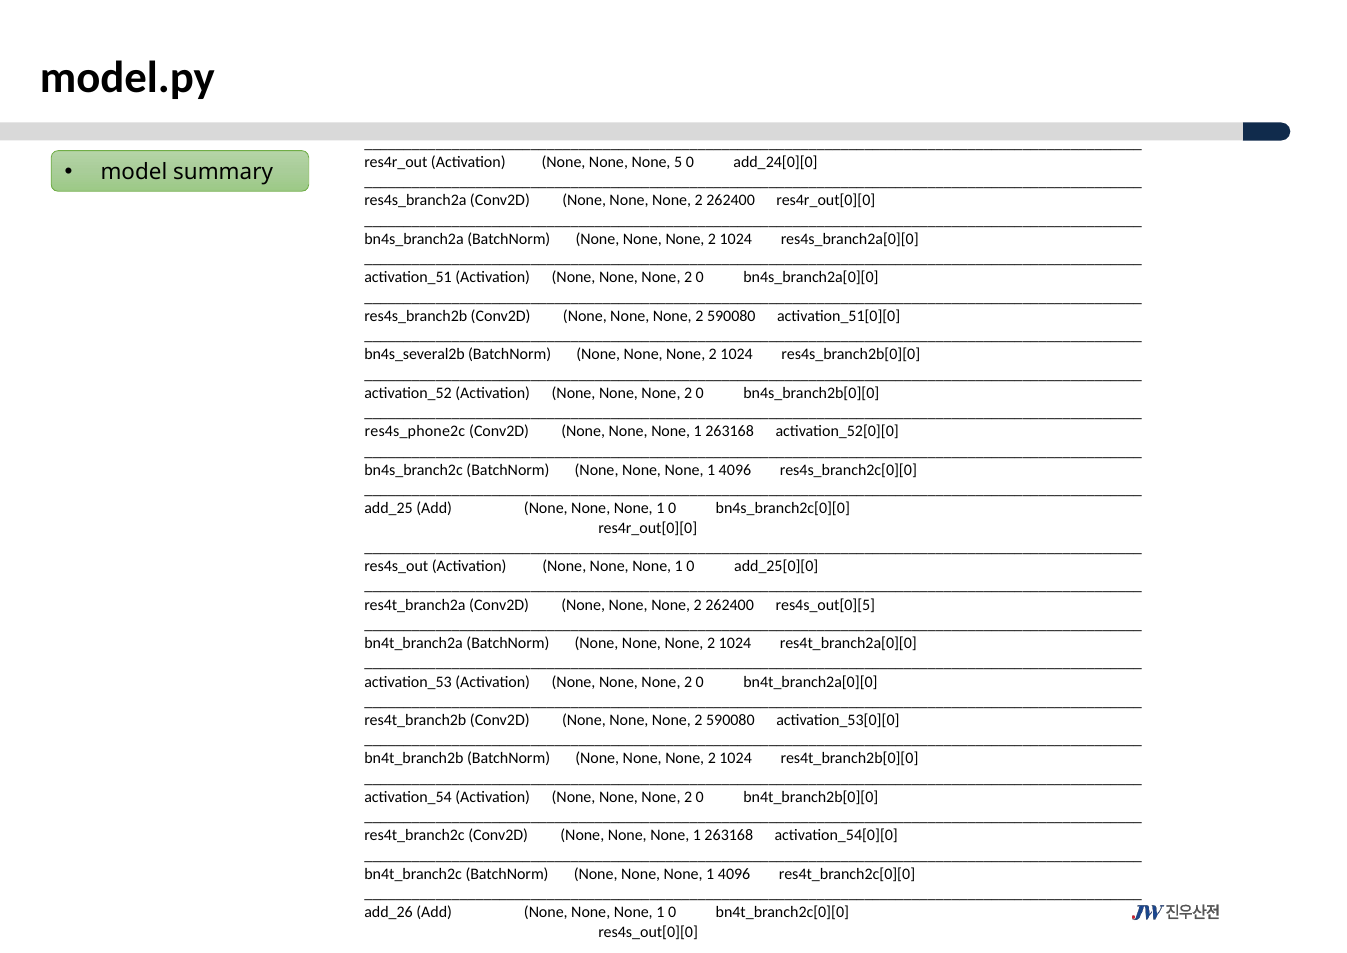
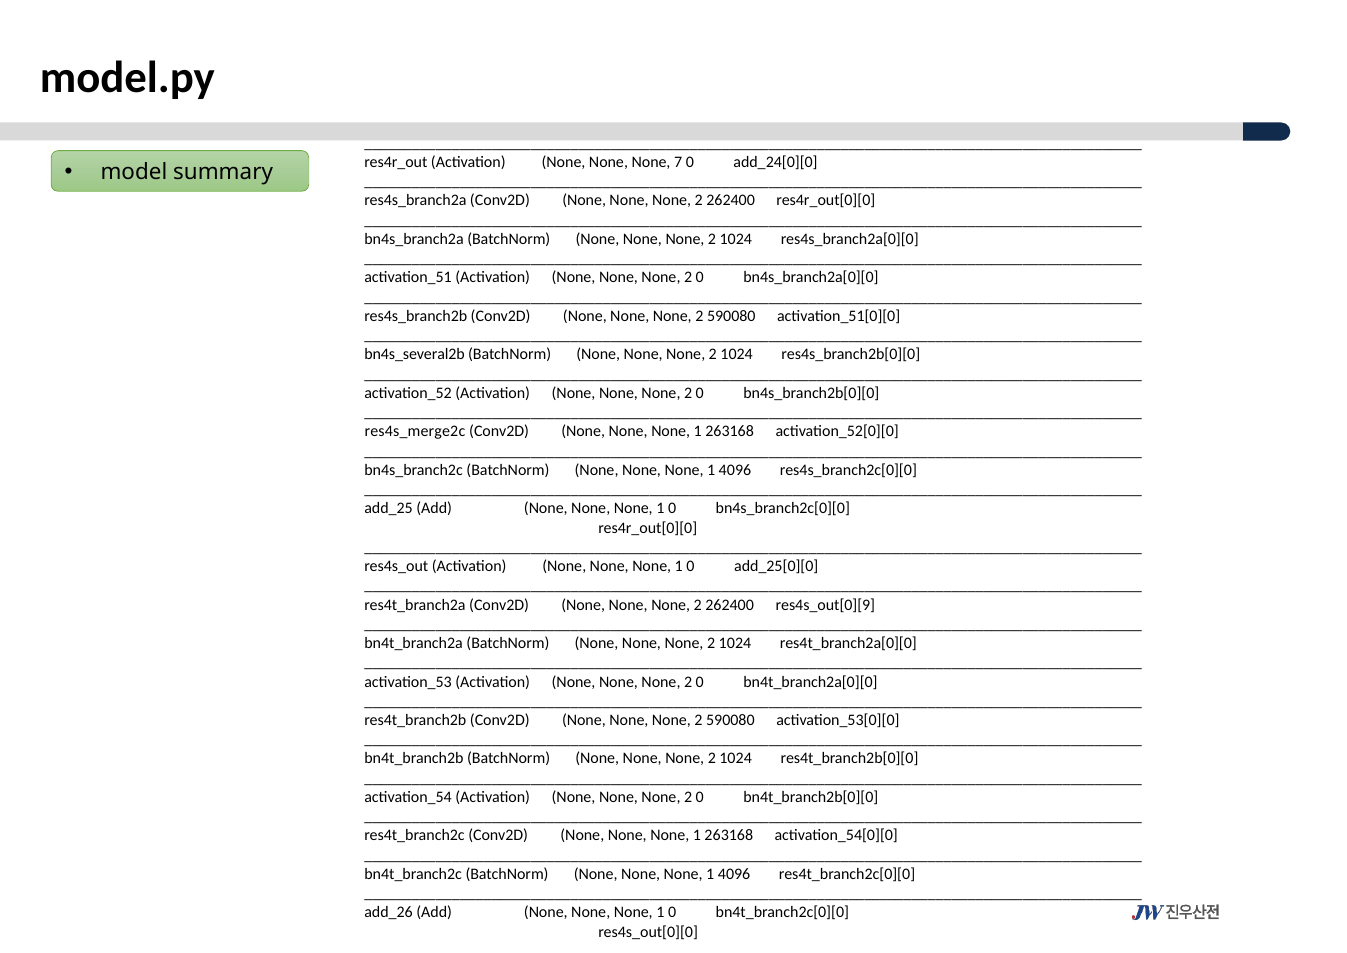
5: 5 -> 7
res4s_phone2c: res4s_phone2c -> res4s_merge2c
res4s_out[0][5: res4s_out[0][5 -> res4s_out[0][9
